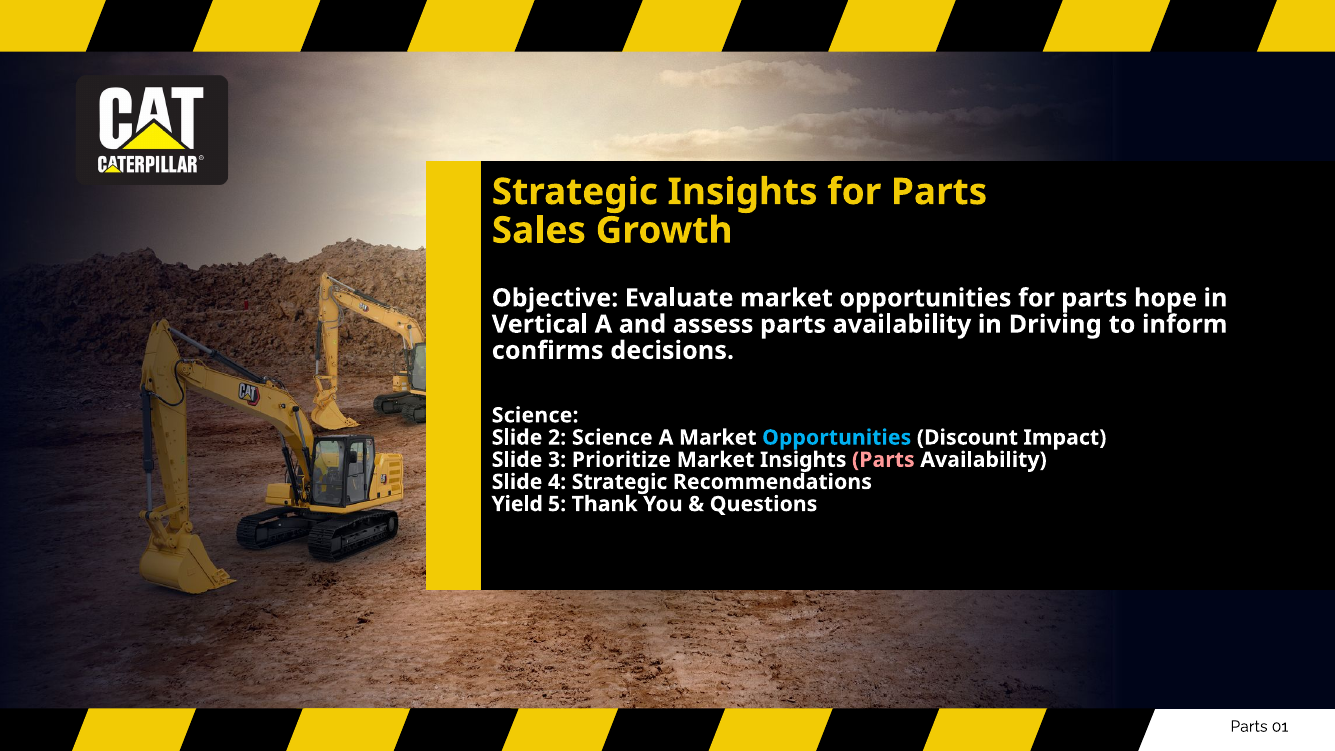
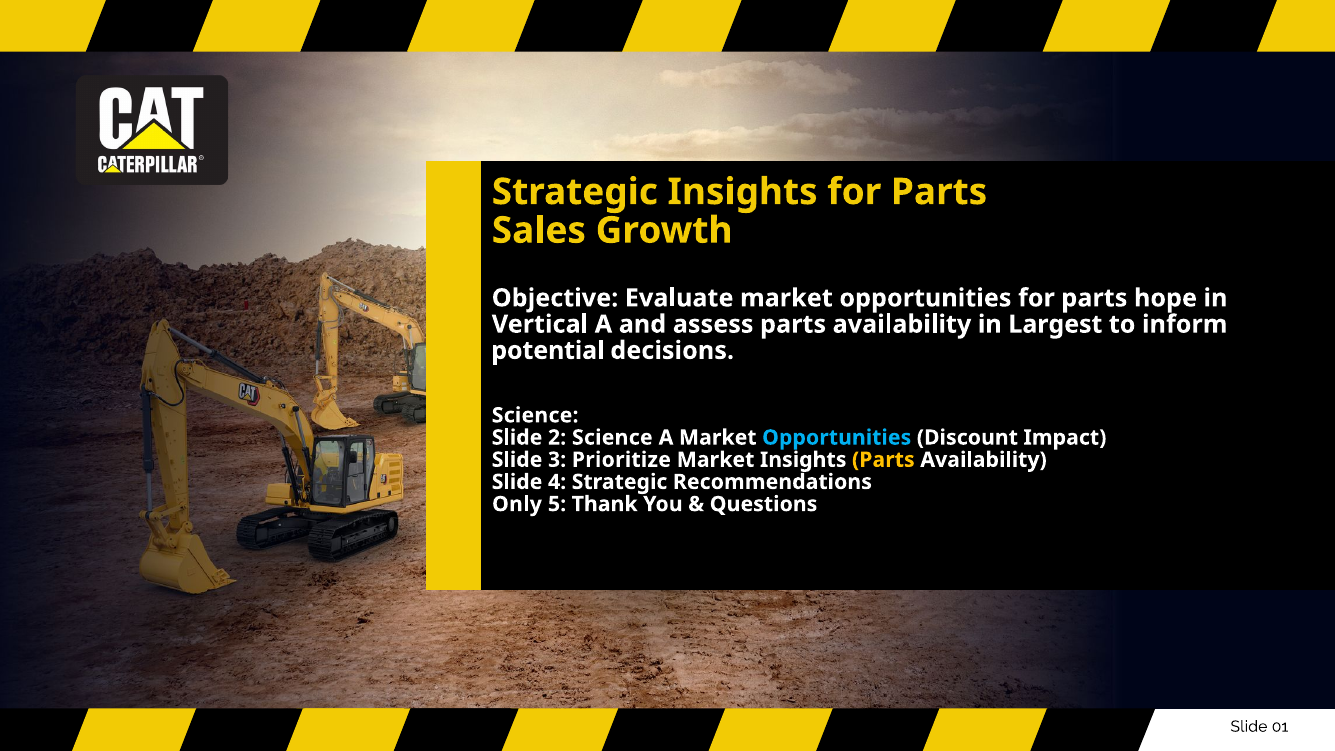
Driving: Driving -> Largest
confirms: confirms -> potential
Parts at (883, 460) colour: pink -> yellow
Yield: Yield -> Only
Parts at (1249, 726): Parts -> Slide
